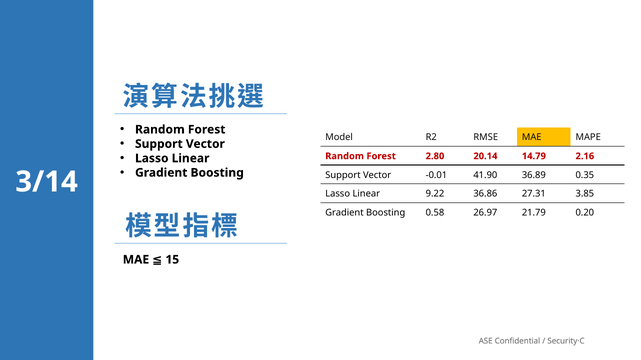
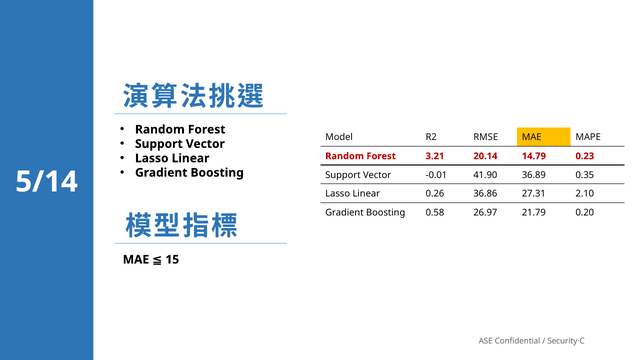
2.80: 2.80 -> 3.21
2.16: 2.16 -> 0.23
3/14: 3/14 -> 5/14
9.22: 9.22 -> 0.26
3.85: 3.85 -> 2.10
